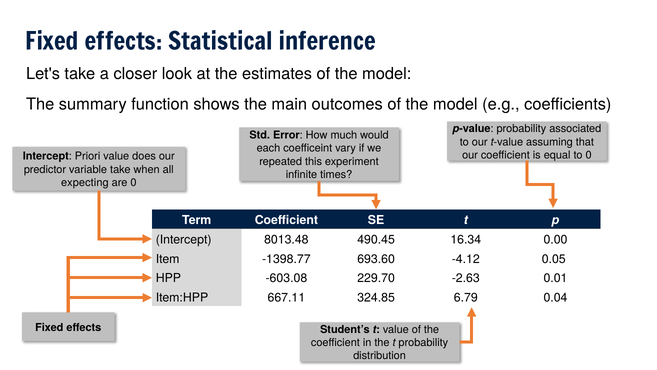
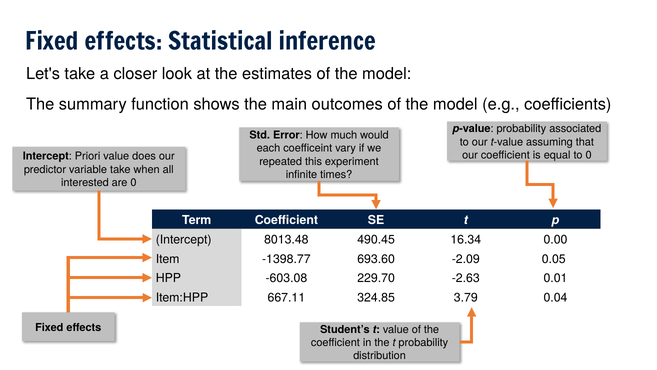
expecting: expecting -> interested
-4.12: -4.12 -> -2.09
6.79: 6.79 -> 3.79
